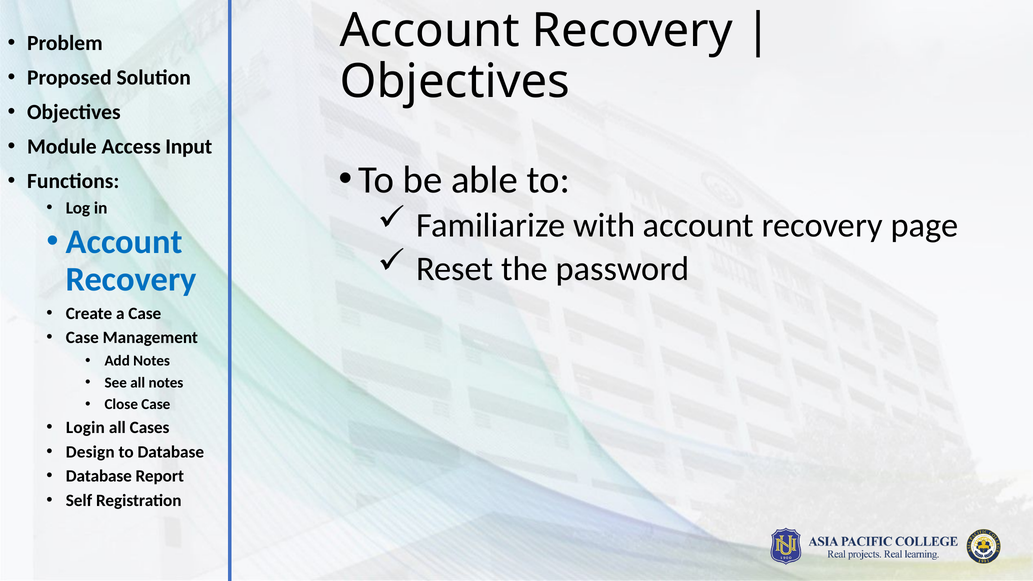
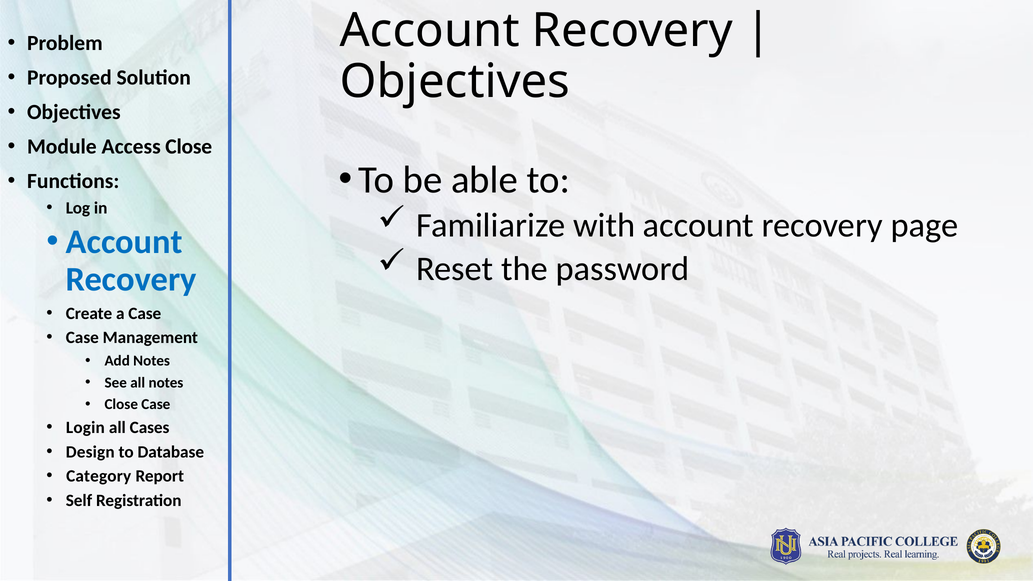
Access Input: Input -> Close
Database at (99, 476): Database -> Category
